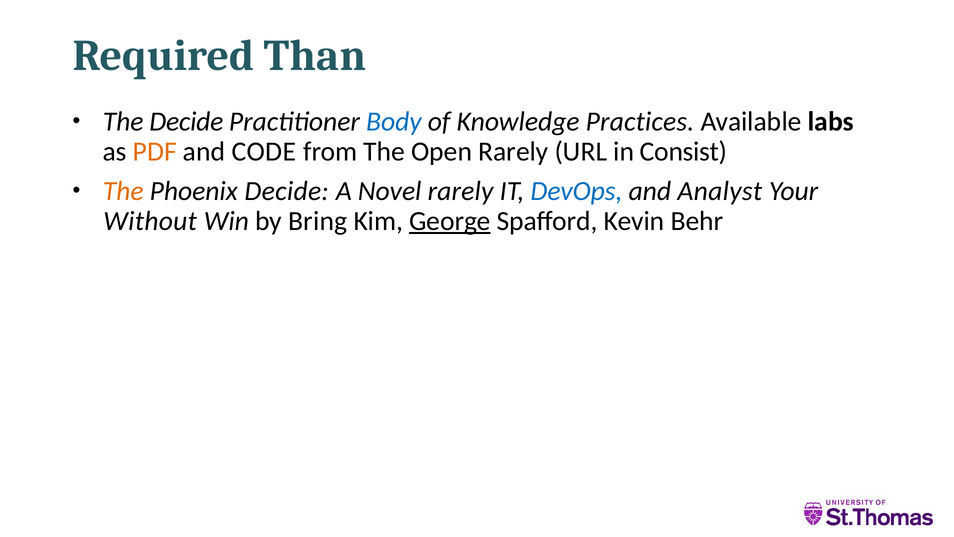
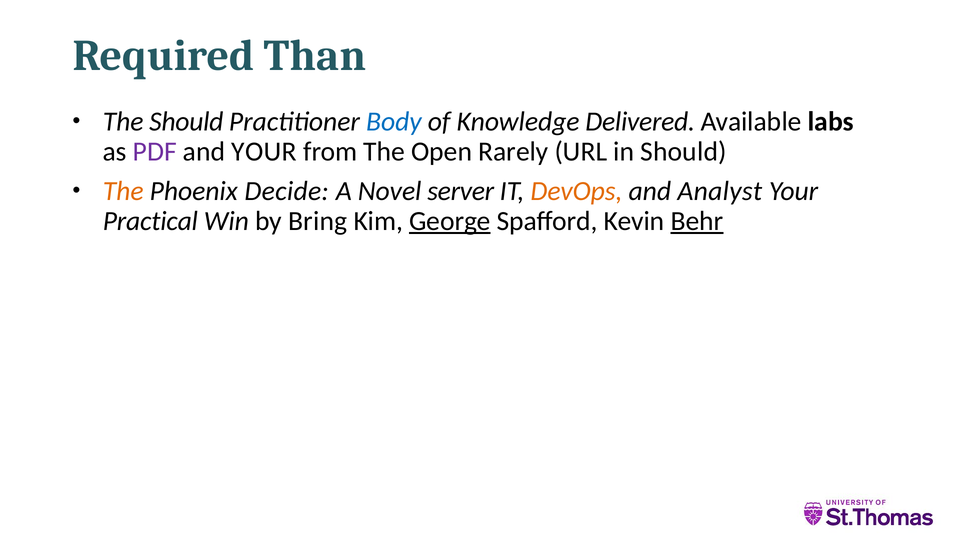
The Decide: Decide -> Should
Practices: Practices -> Delivered
PDF colour: orange -> purple
and CODE: CODE -> YOUR
in Consist: Consist -> Should
Novel rarely: rarely -> server
DevOps colour: blue -> orange
Without: Without -> Practical
Behr underline: none -> present
